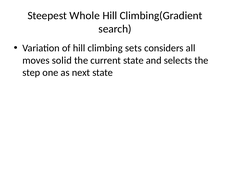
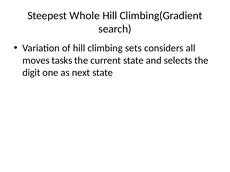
solid: solid -> tasks
step: step -> digit
